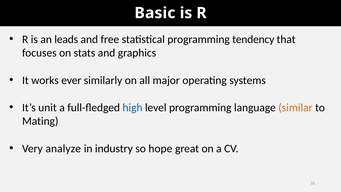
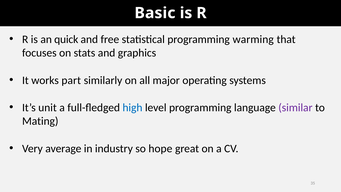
leads: leads -> quick
tendency: tendency -> warming
ever: ever -> part
similar colour: orange -> purple
analyze: analyze -> average
